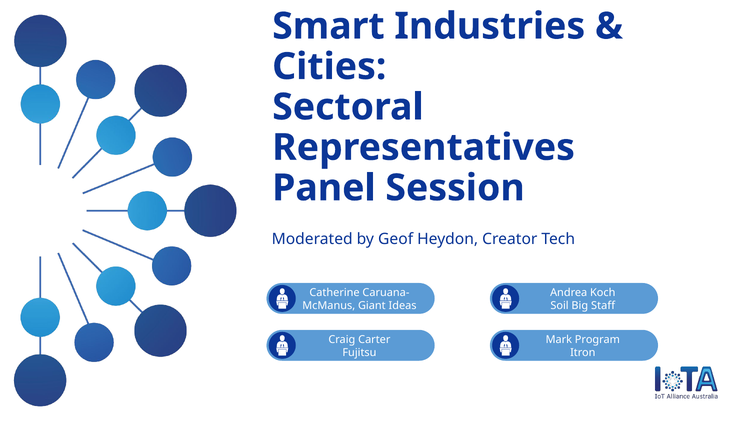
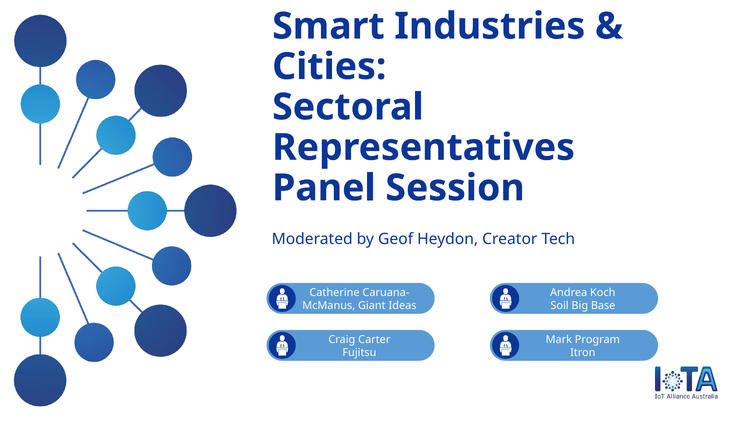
Staff: Staff -> Base
